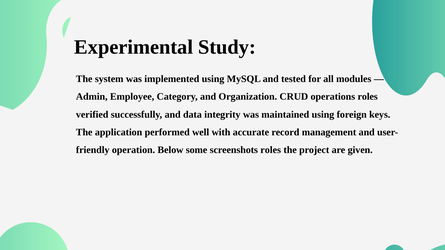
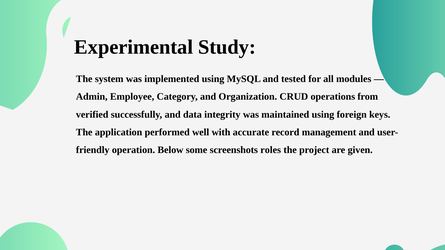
operations roles: roles -> from
